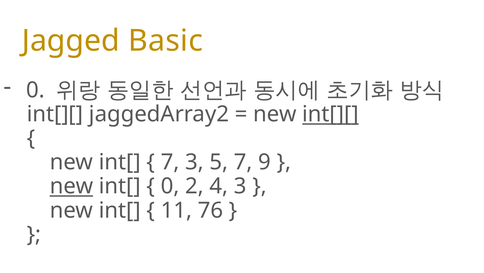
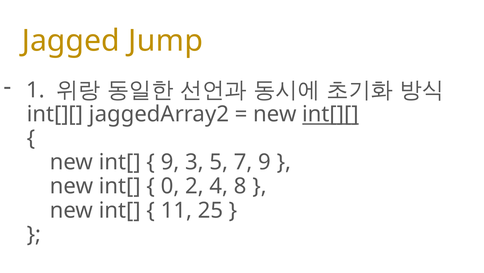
Basic: Basic -> Jump
0 at (36, 90): 0 -> 1
7 at (170, 162): 7 -> 9
new at (71, 186) underline: present -> none
4 3: 3 -> 8
76: 76 -> 25
